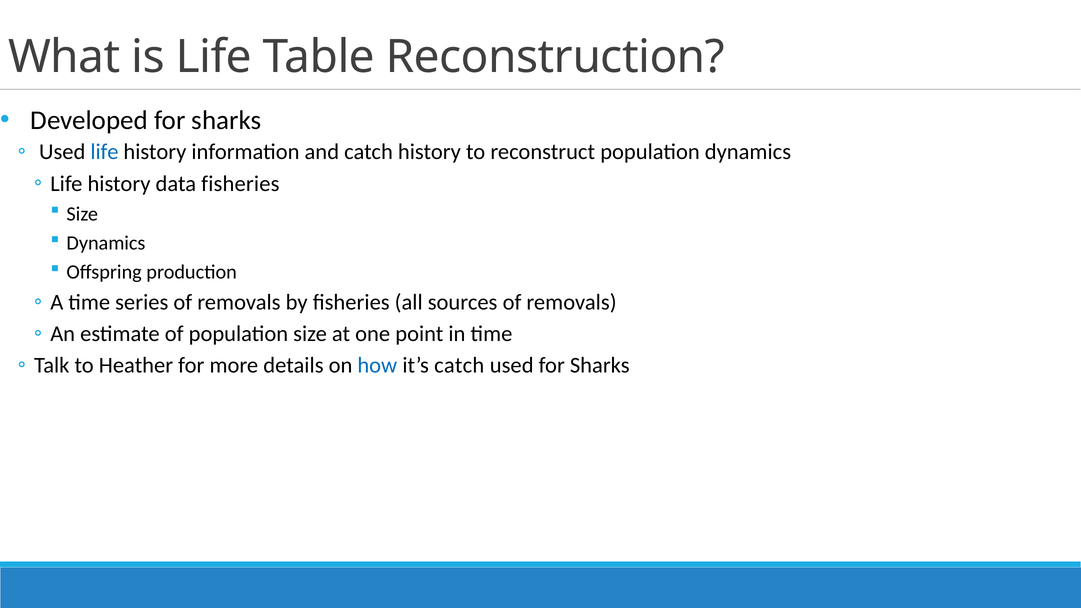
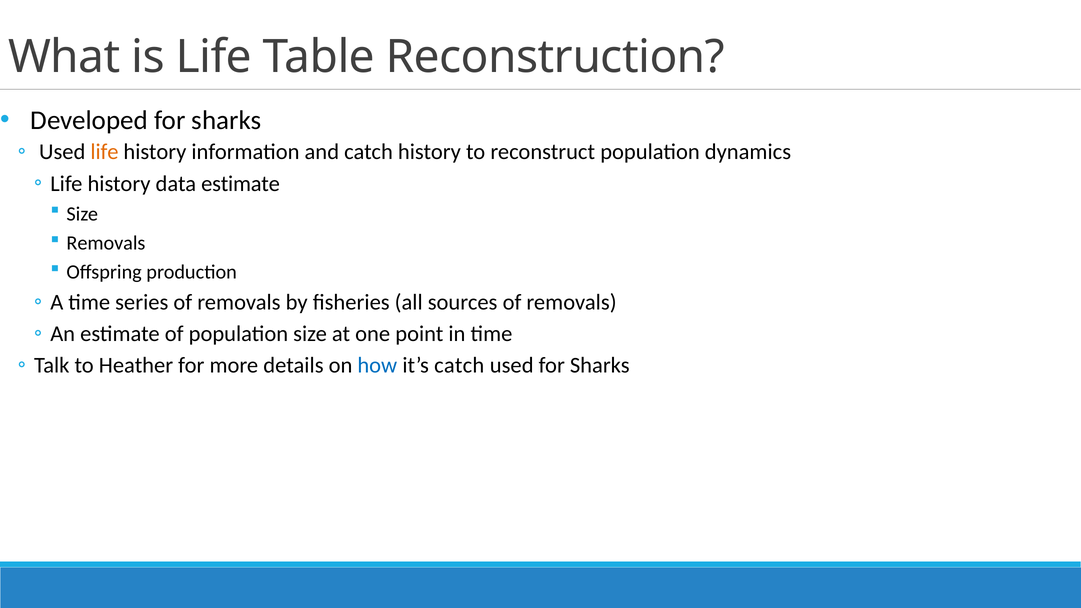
life at (104, 152) colour: blue -> orange
data fisheries: fisheries -> estimate
Dynamics at (106, 243): Dynamics -> Removals
